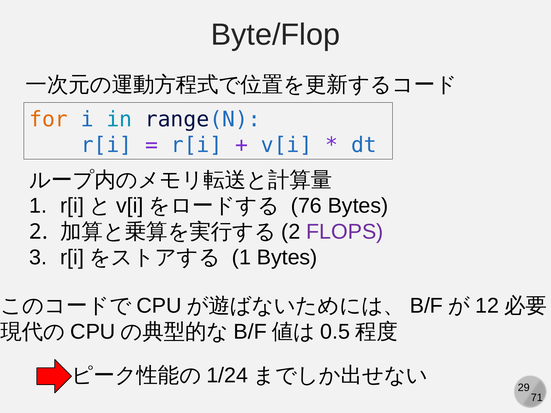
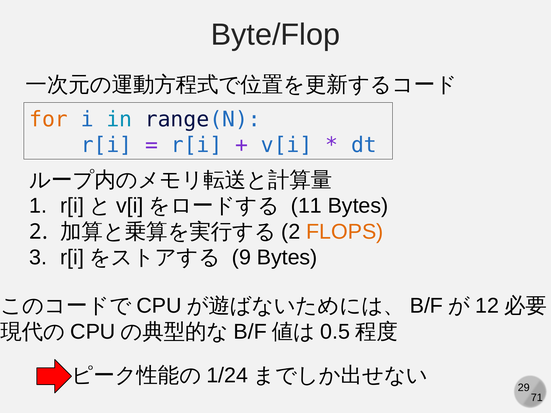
76: 76 -> 11
FLOPS colour: purple -> orange
1 at (241, 257): 1 -> 9
